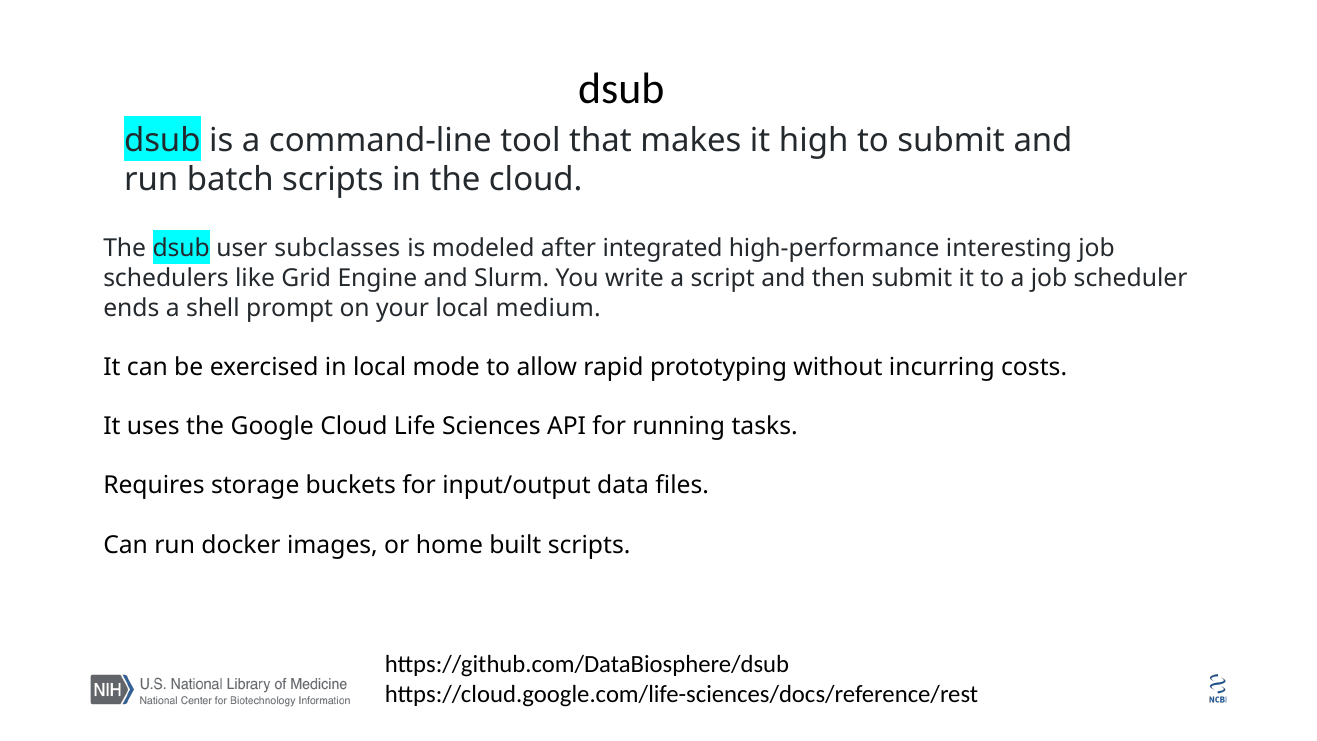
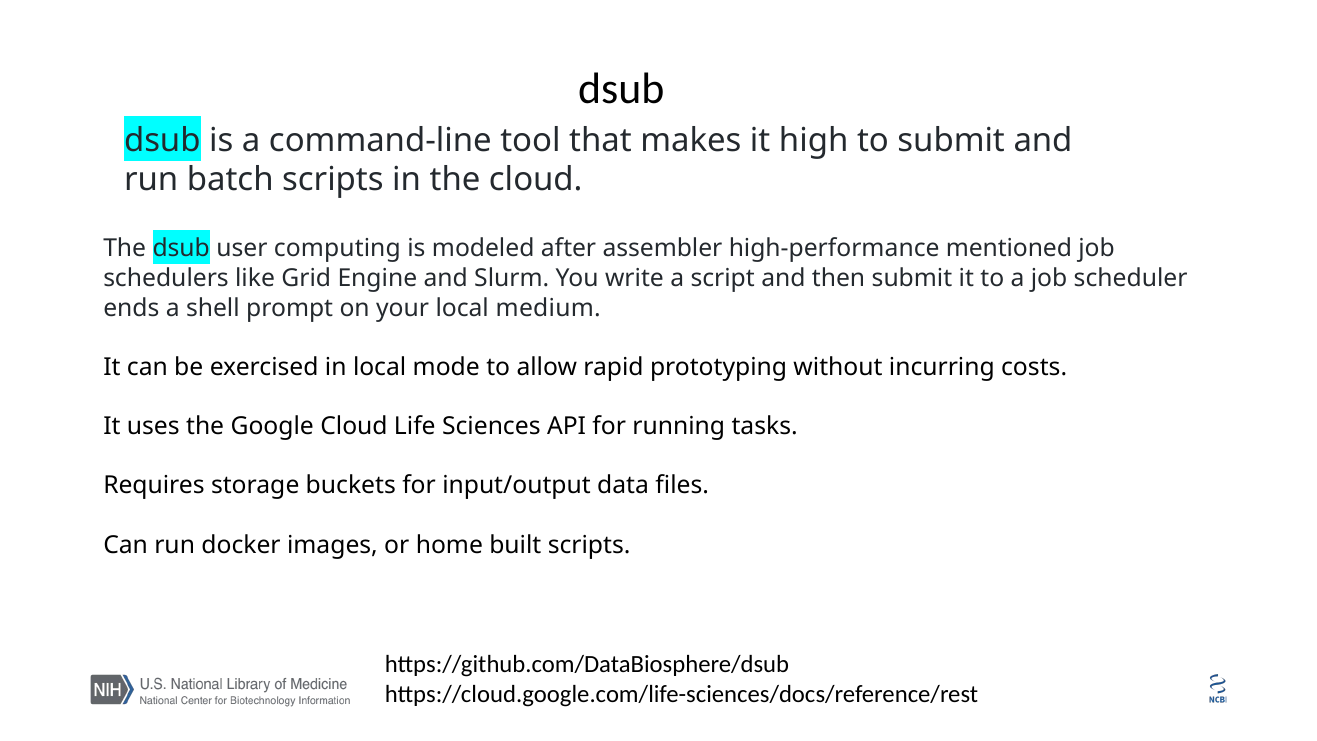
subclasses: subclasses -> computing
integrated: integrated -> assembler
interesting: interesting -> mentioned
